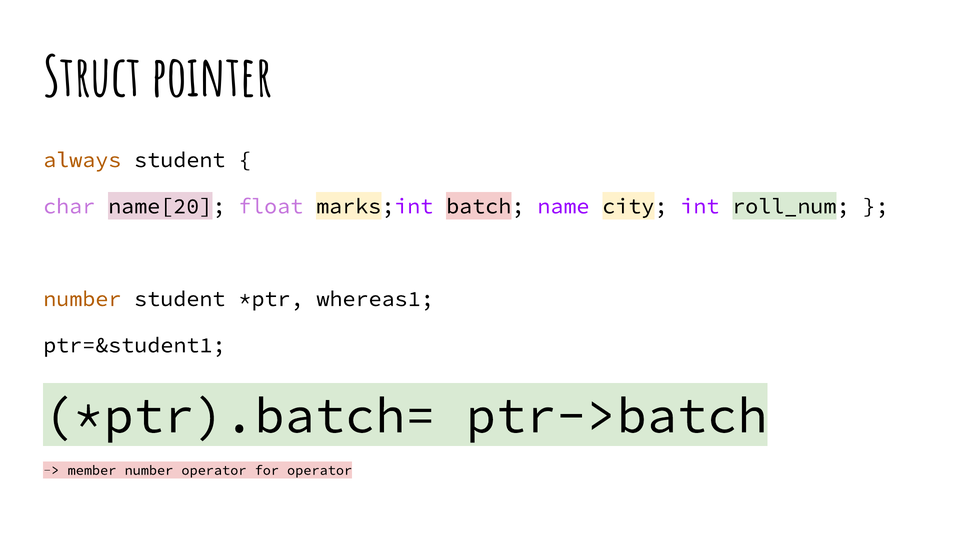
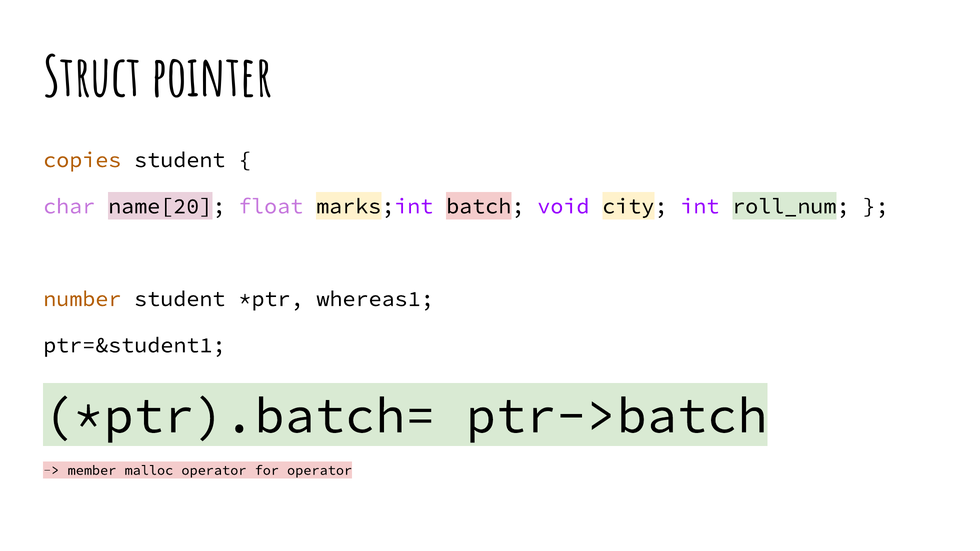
always: always -> copies
name: name -> void
member number: number -> malloc
